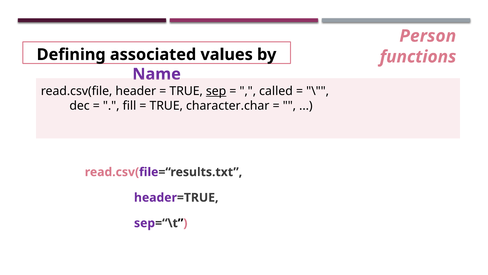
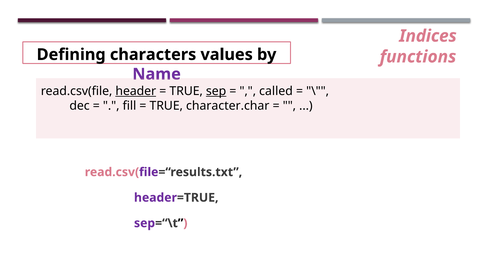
Person: Person -> Indices
associated: associated -> characters
header underline: none -> present
